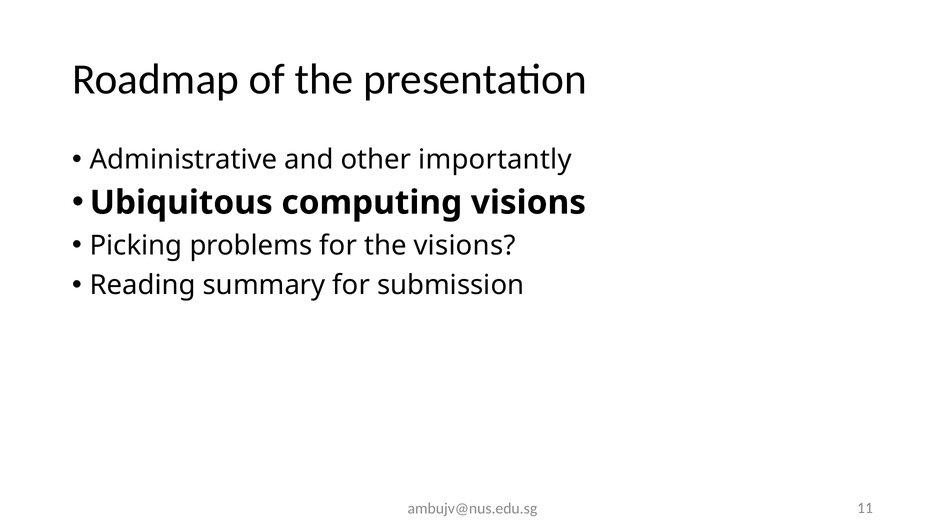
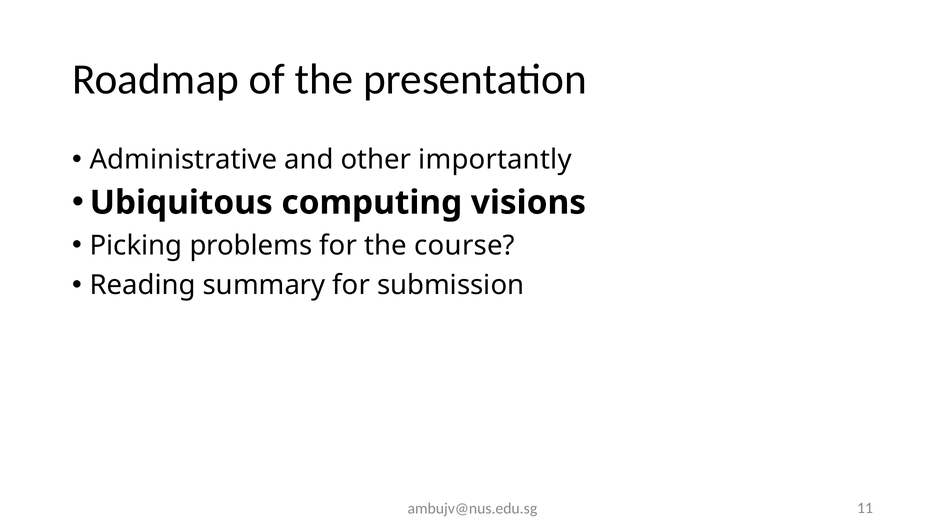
the visions: visions -> course
